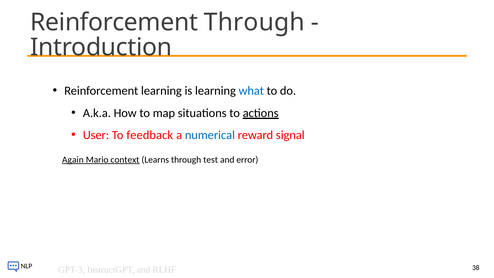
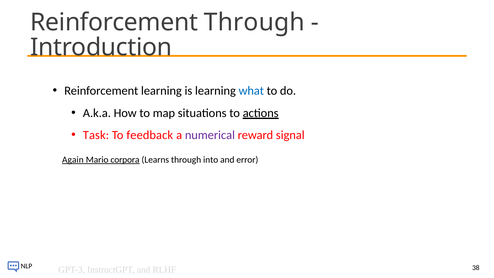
User: User -> Task
numerical colour: blue -> purple
context: context -> corpora
test: test -> into
